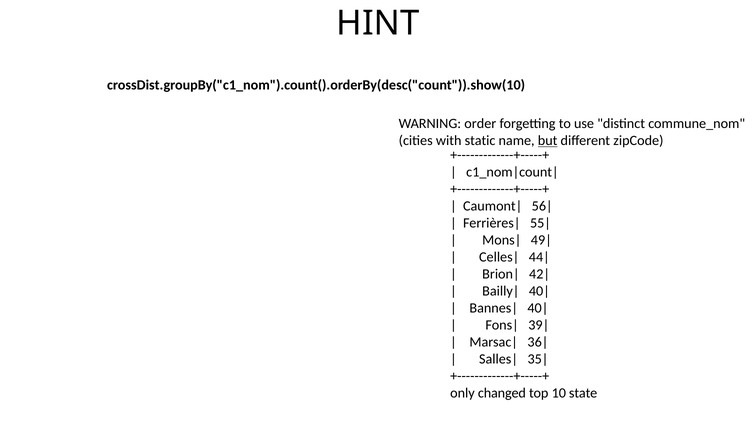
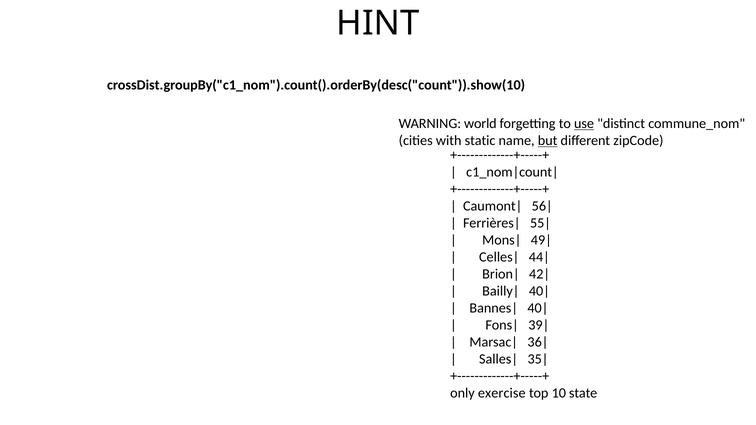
order: order -> world
use underline: none -> present
changed: changed -> exercise
